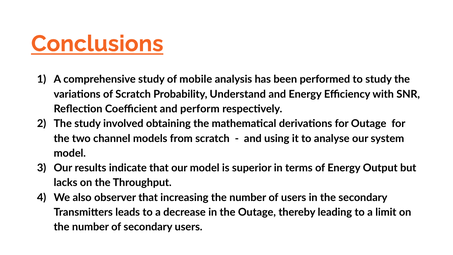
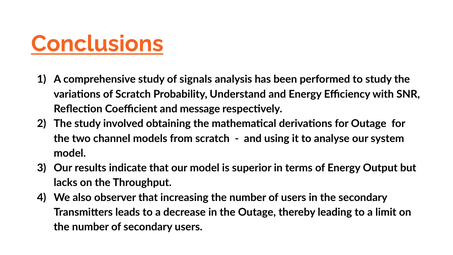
mobile: mobile -> signals
perform: perform -> message
